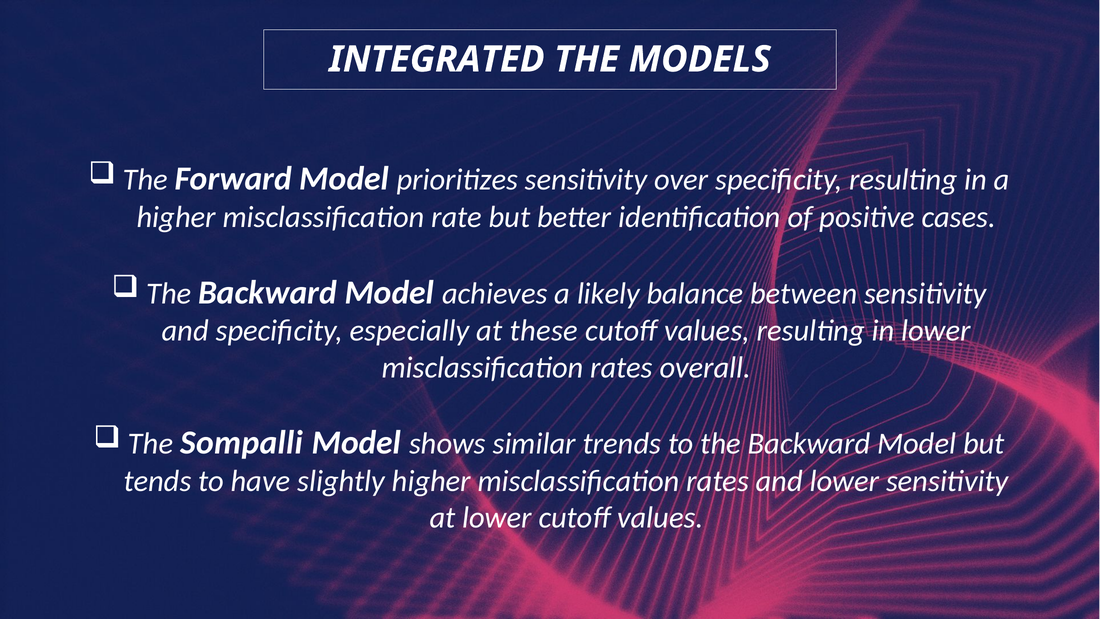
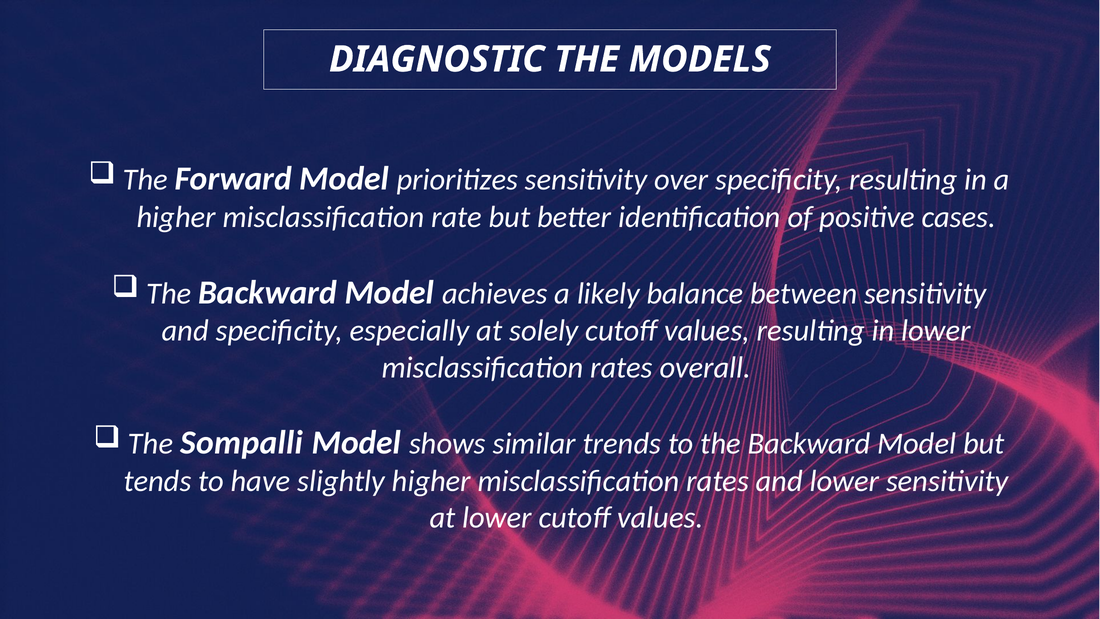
INTEGRATED: INTEGRATED -> DIAGNOSTIC
these: these -> solely
